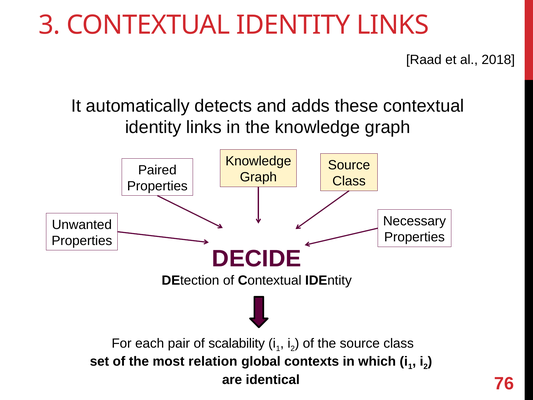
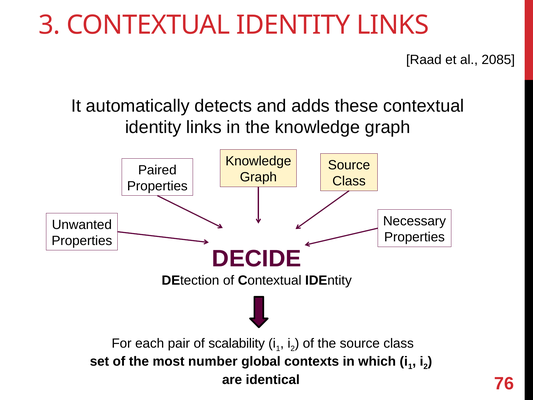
2018: 2018 -> 2085
relation: relation -> number
